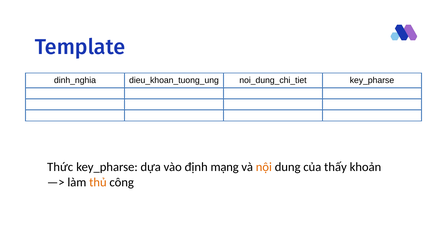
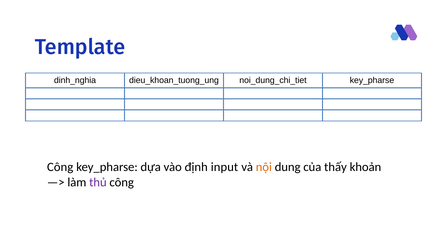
Thức at (60, 167): Thức -> Công
mạng: mạng -> input
thủ colour: orange -> purple
